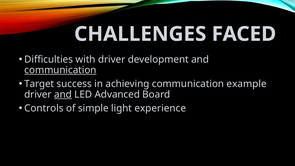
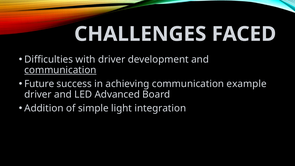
Target: Target -> Future
and at (63, 94) underline: present -> none
Controls: Controls -> Addition
experience: experience -> integration
